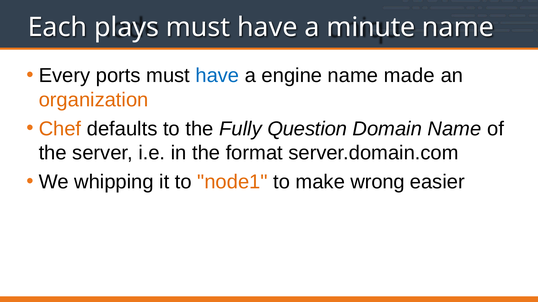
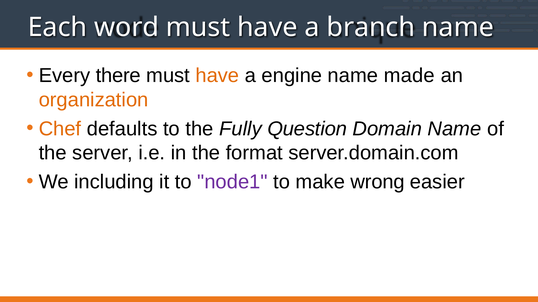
plays: plays -> word
minute: minute -> branch
ports: ports -> there
have at (217, 76) colour: blue -> orange
whipping: whipping -> including
node1 colour: orange -> purple
